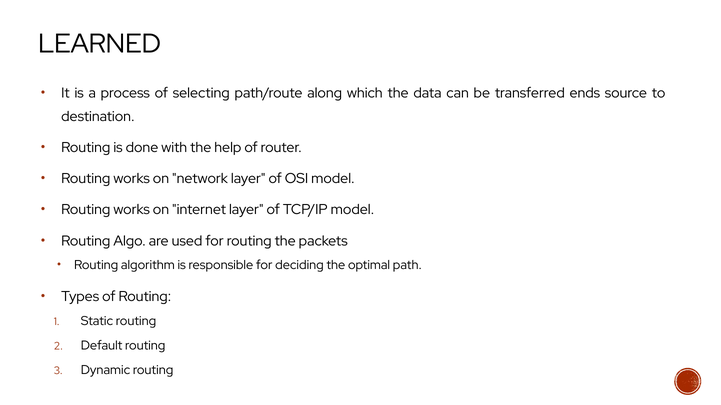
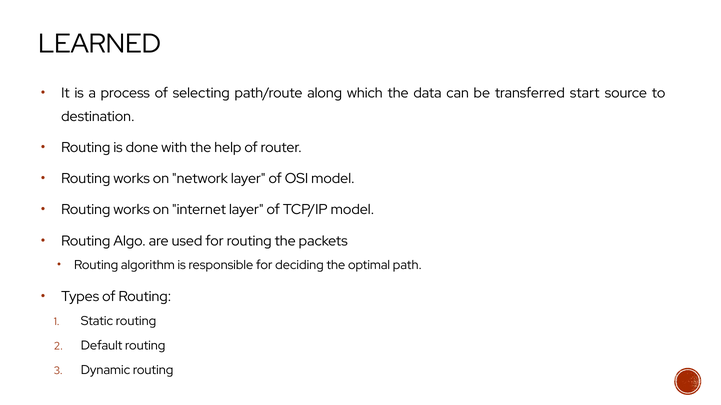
ends: ends -> start
